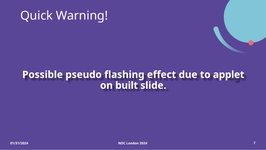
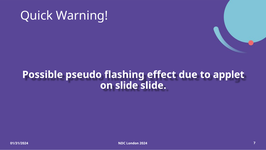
on built: built -> slide
